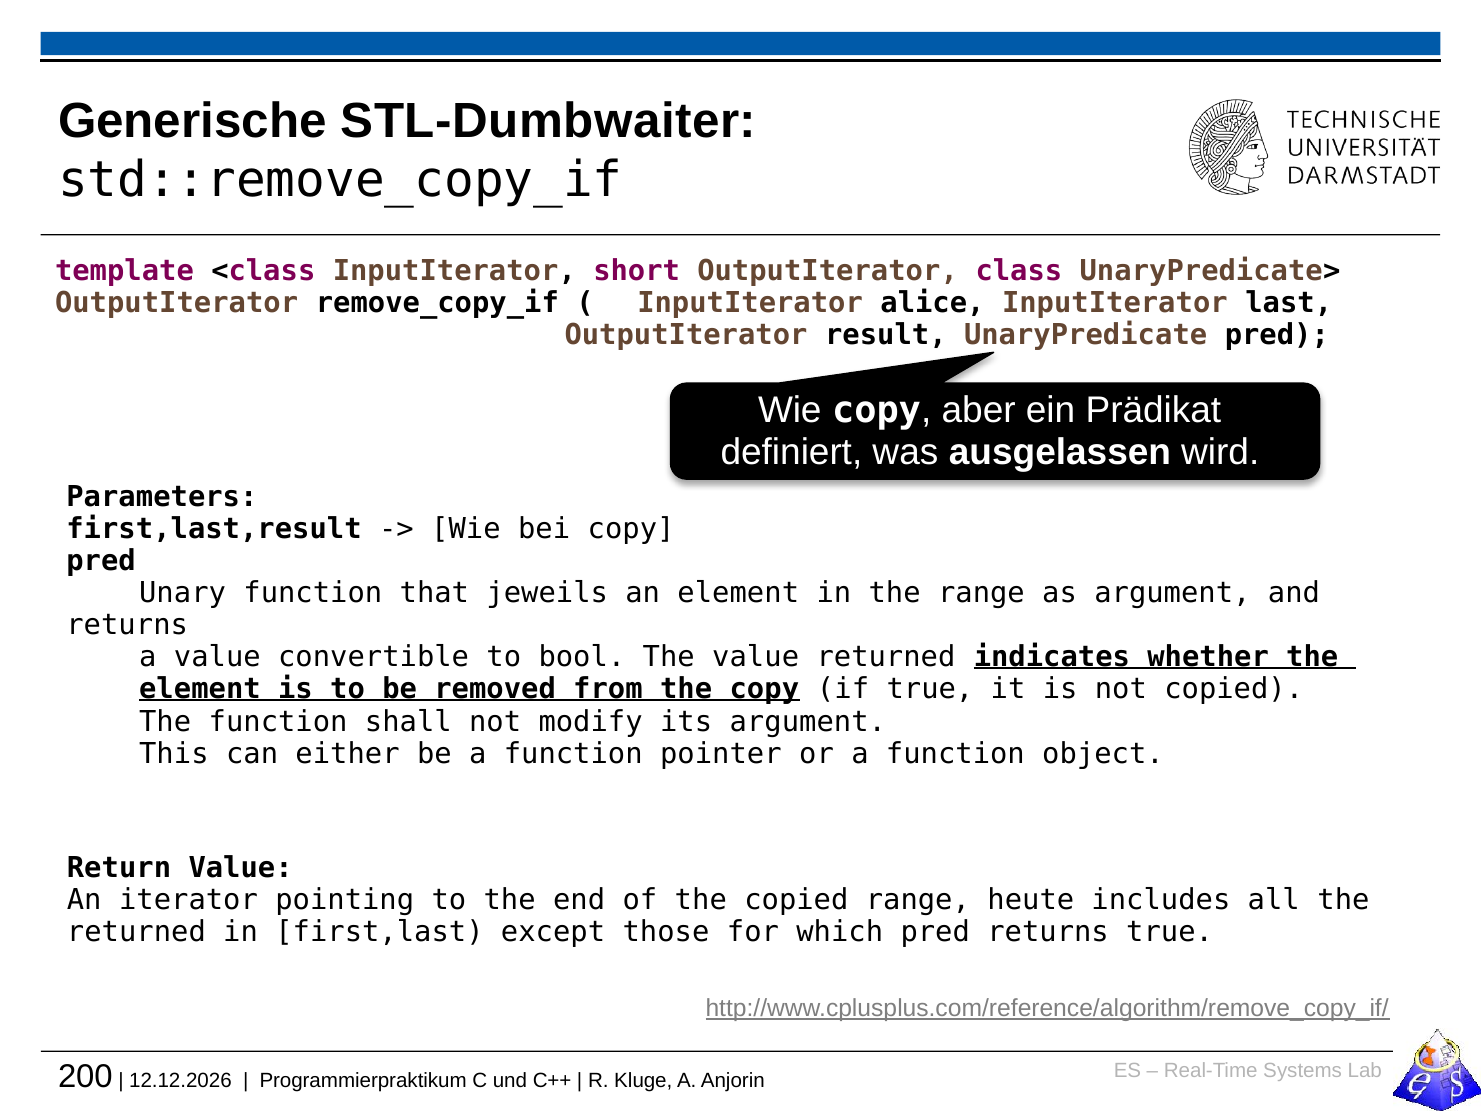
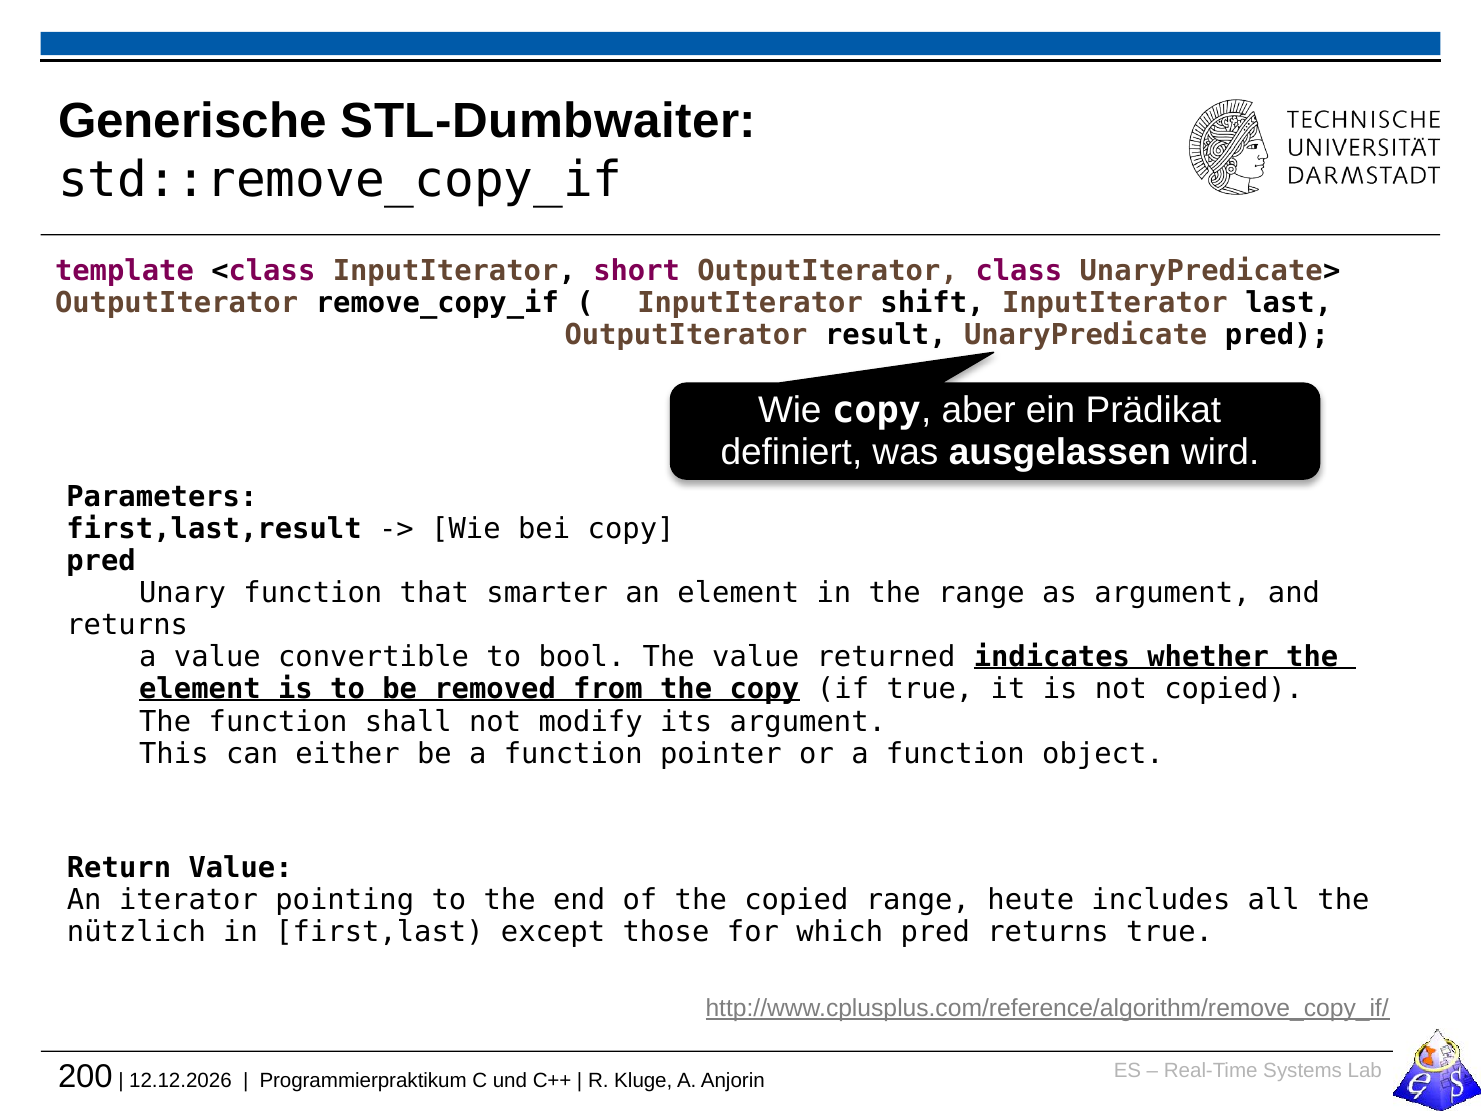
alice: alice -> shift
jeweils: jeweils -> smarter
returned at (136, 932): returned -> nützlich
